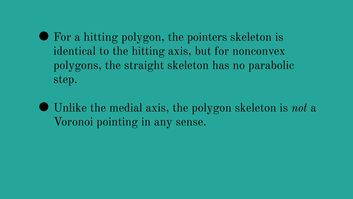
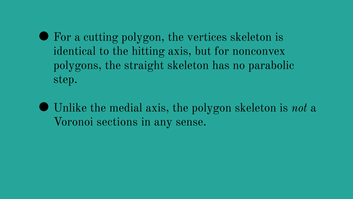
a hitting: hitting -> cutting
pointers: pointers -> vertices
pointing: pointing -> sections
